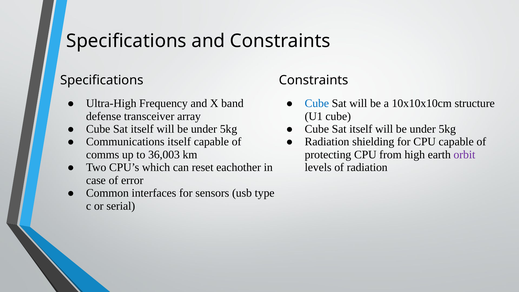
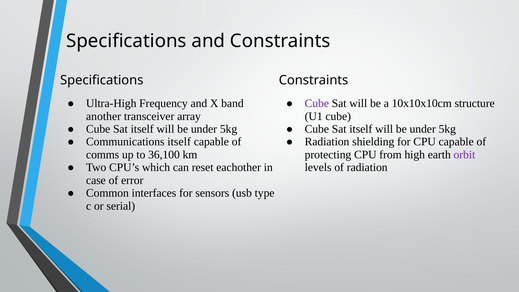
Cube at (317, 103) colour: blue -> purple
defense: defense -> another
36,003: 36,003 -> 36,100
